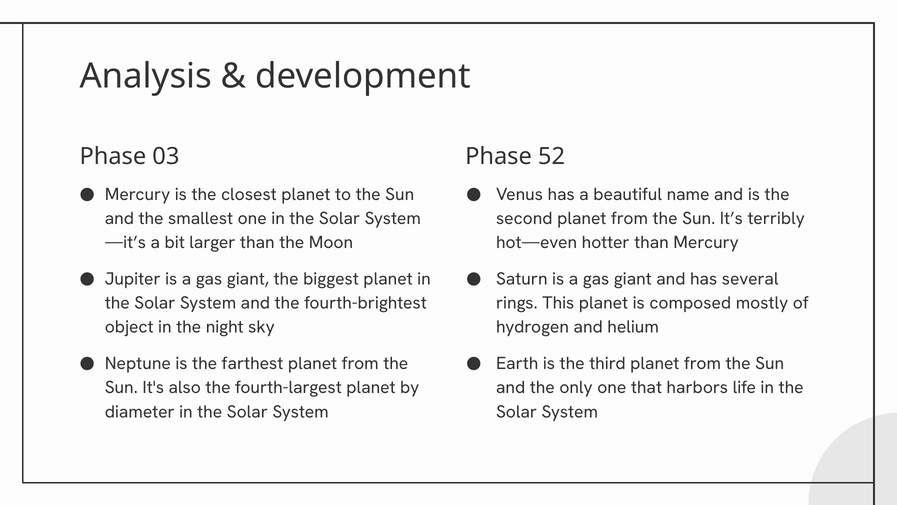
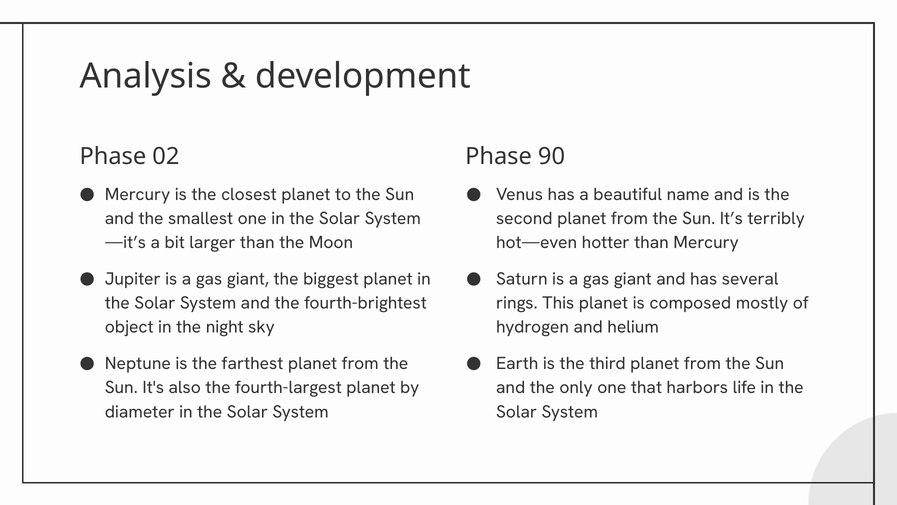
03: 03 -> 02
52: 52 -> 90
